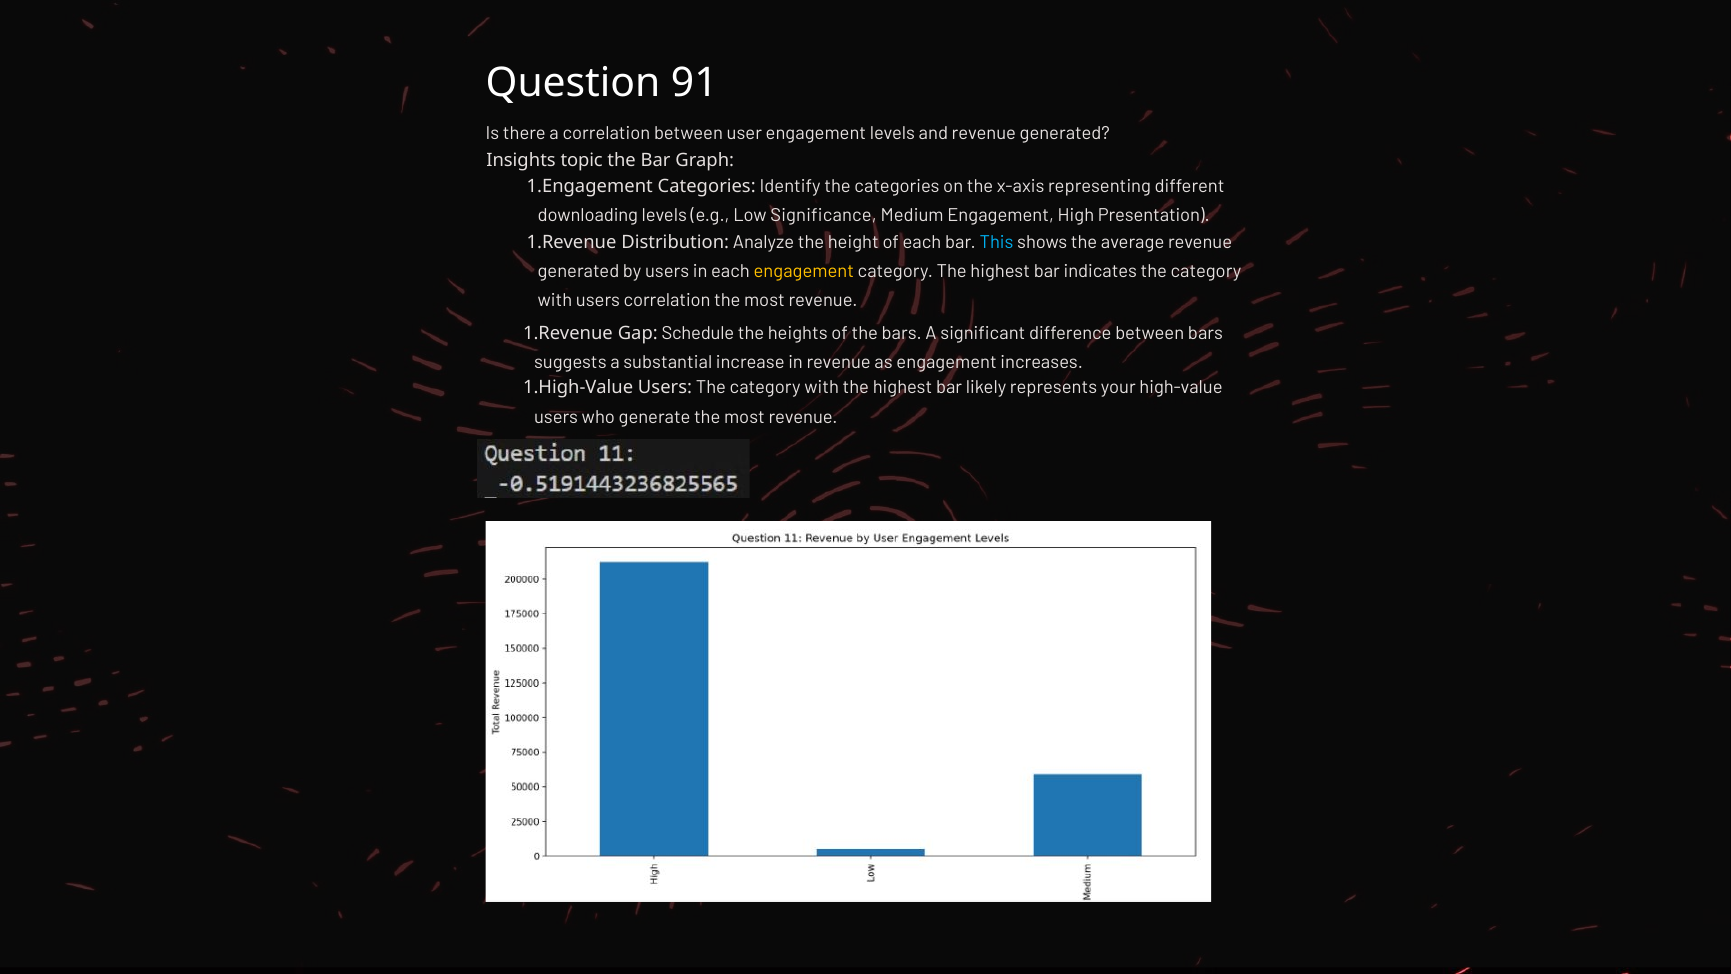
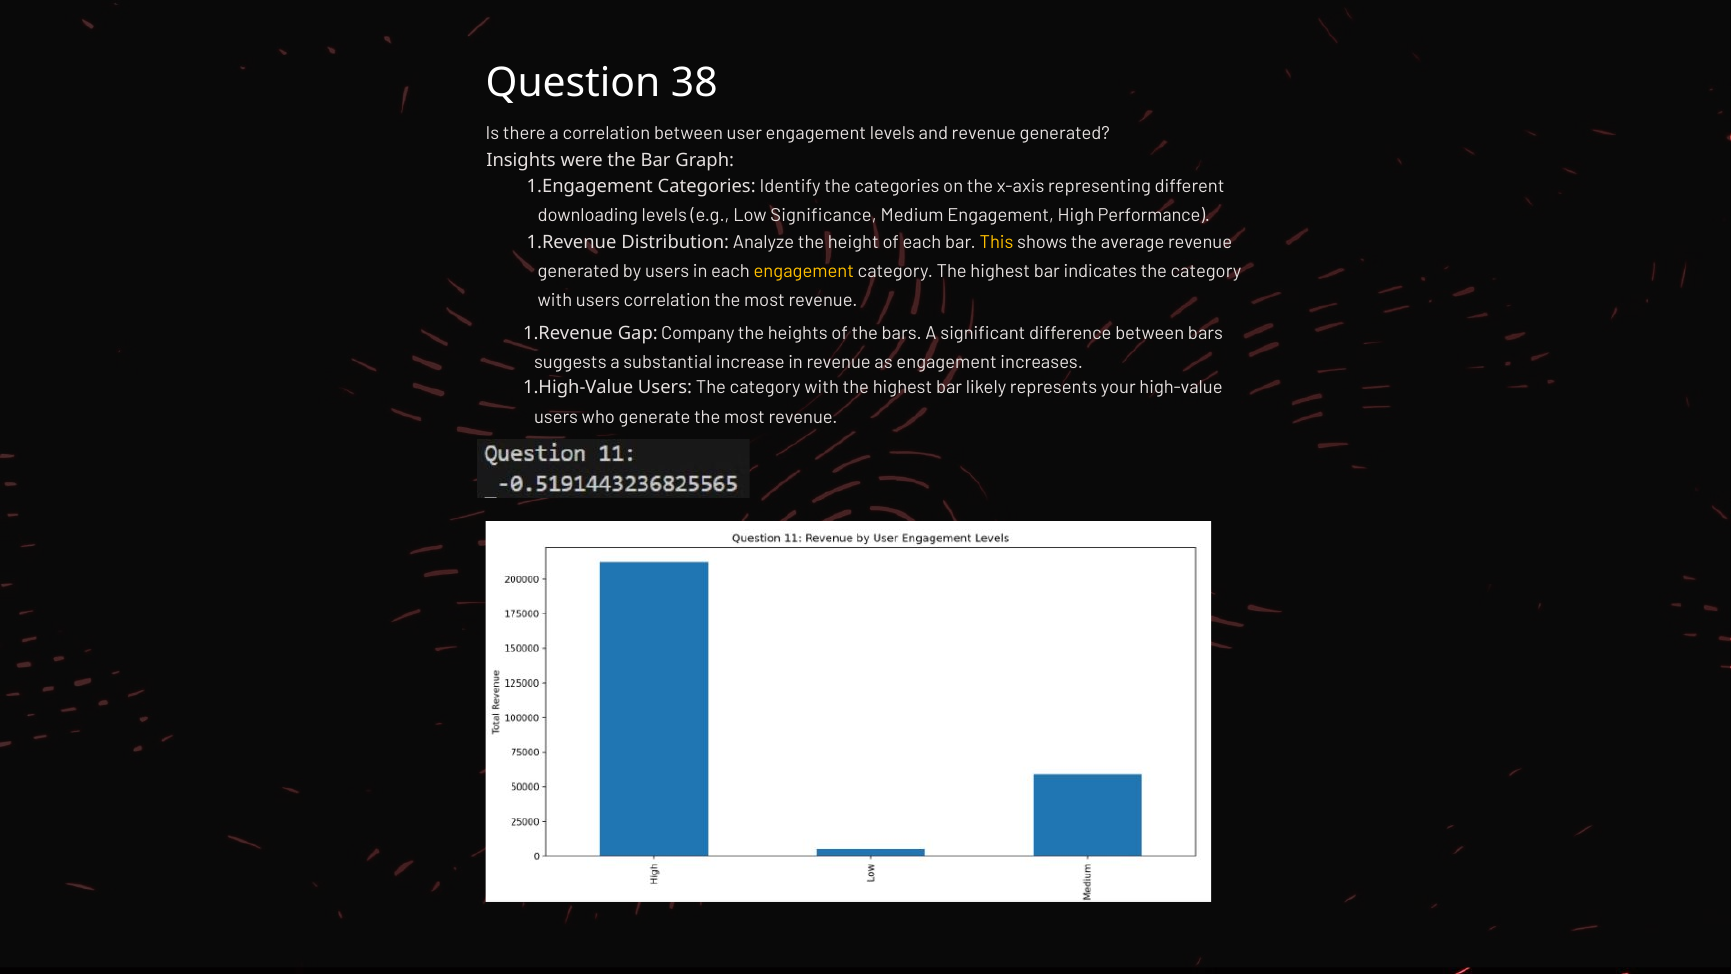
91: 91 -> 38
topic: topic -> were
Presentation: Presentation -> Performance
This colour: light blue -> yellow
Schedule: Schedule -> Company
